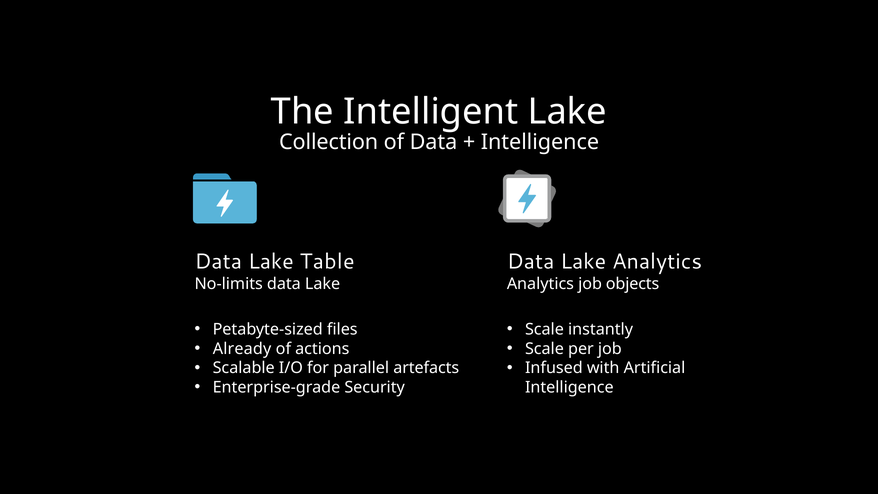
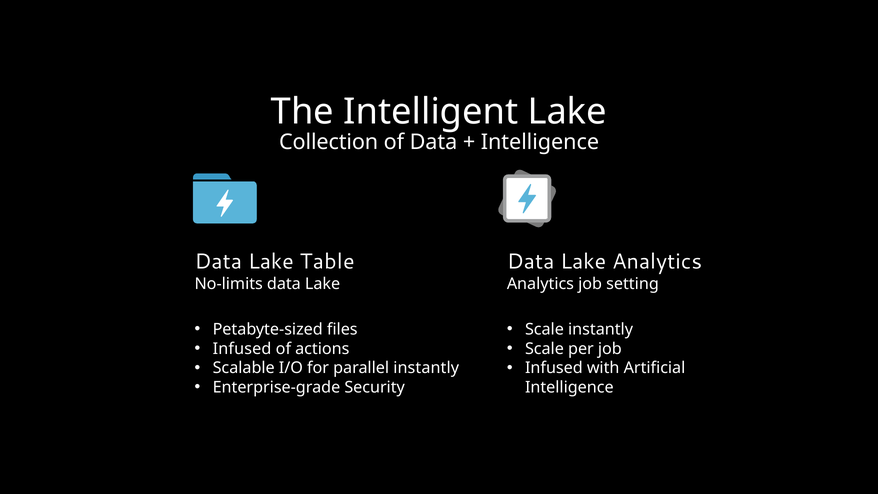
objects: objects -> setting
Already at (242, 349): Already -> Infused
parallel artefacts: artefacts -> instantly
